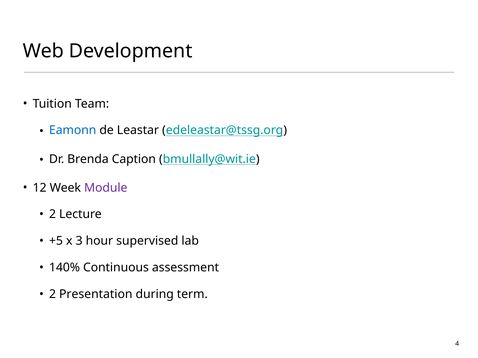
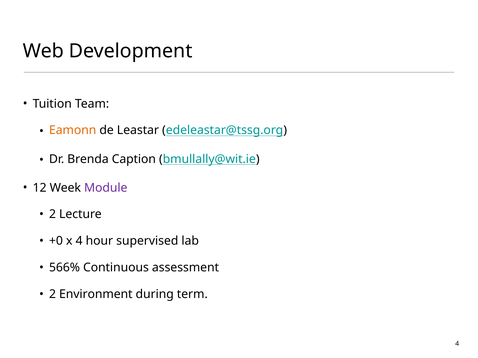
Eamonn colour: blue -> orange
+5: +5 -> +0
x 3: 3 -> 4
140%: 140% -> 566%
Presentation: Presentation -> Environment
